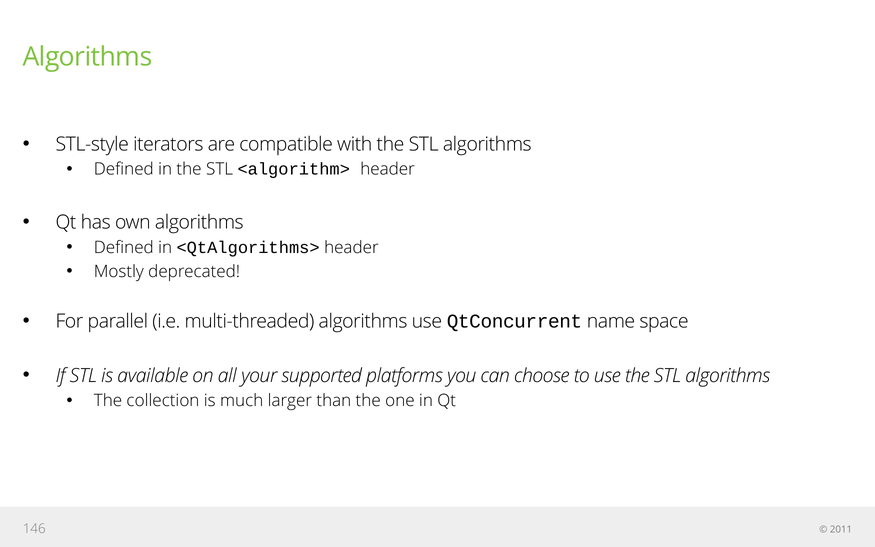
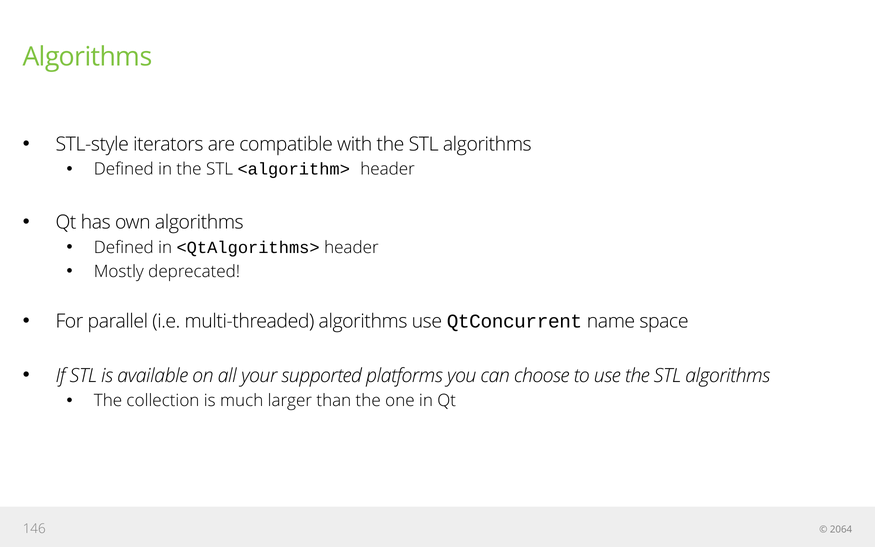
2011: 2011 -> 2064
